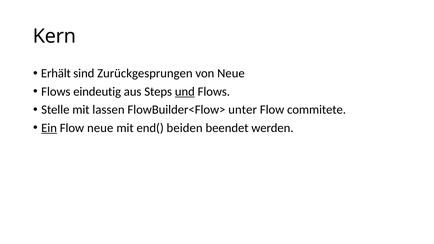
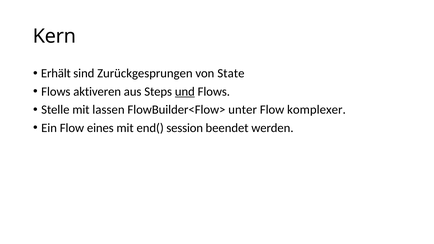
von Neue: Neue -> State
eindeutig: eindeutig -> aktiveren
commitete: commitete -> komplexer
Ein underline: present -> none
Flow neue: neue -> eines
beiden: beiden -> session
